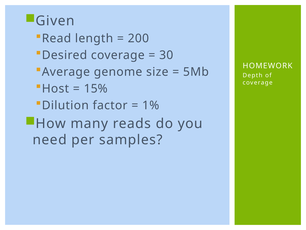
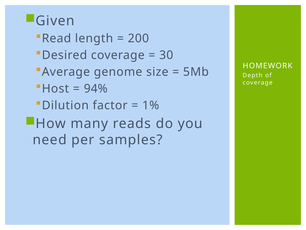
15%: 15% -> 94%
